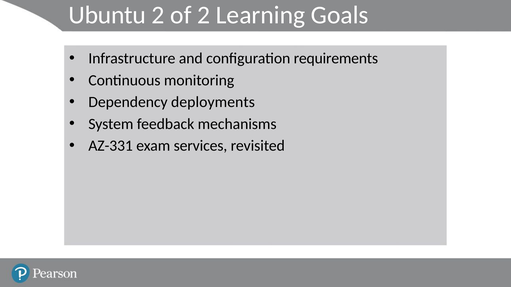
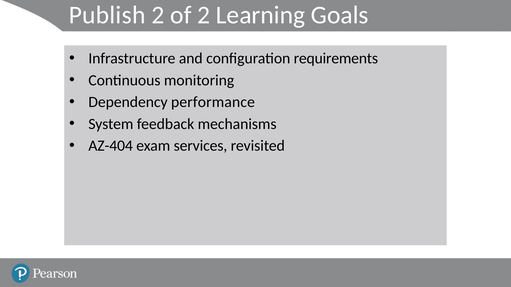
Ubuntu: Ubuntu -> Publish
deployments: deployments -> performance
AZ-331: AZ-331 -> AZ-404
